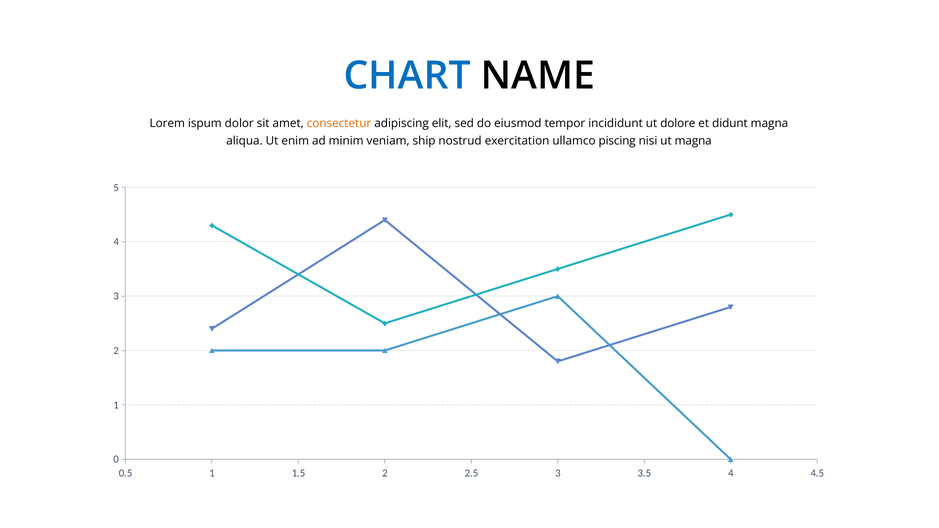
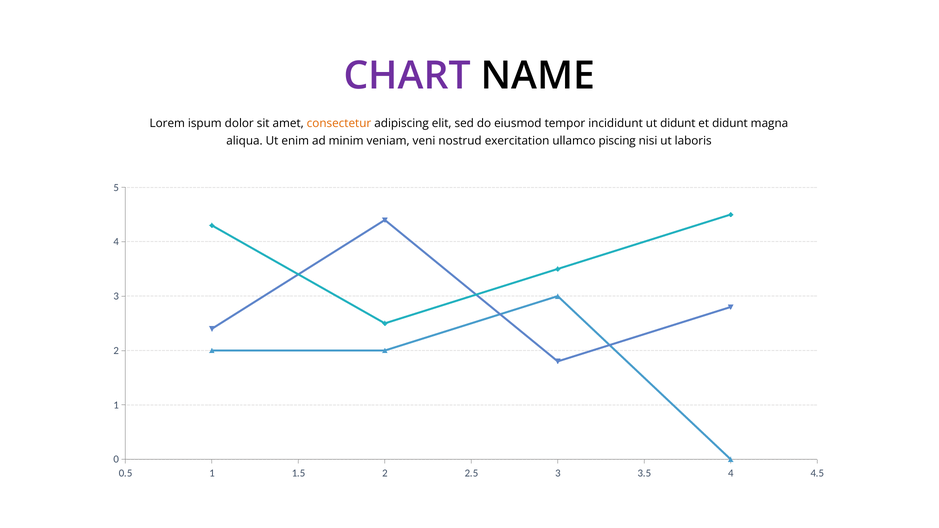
CHART colour: blue -> purple
ut dolore: dolore -> didunt
ship: ship -> veni
ut magna: magna -> laboris
